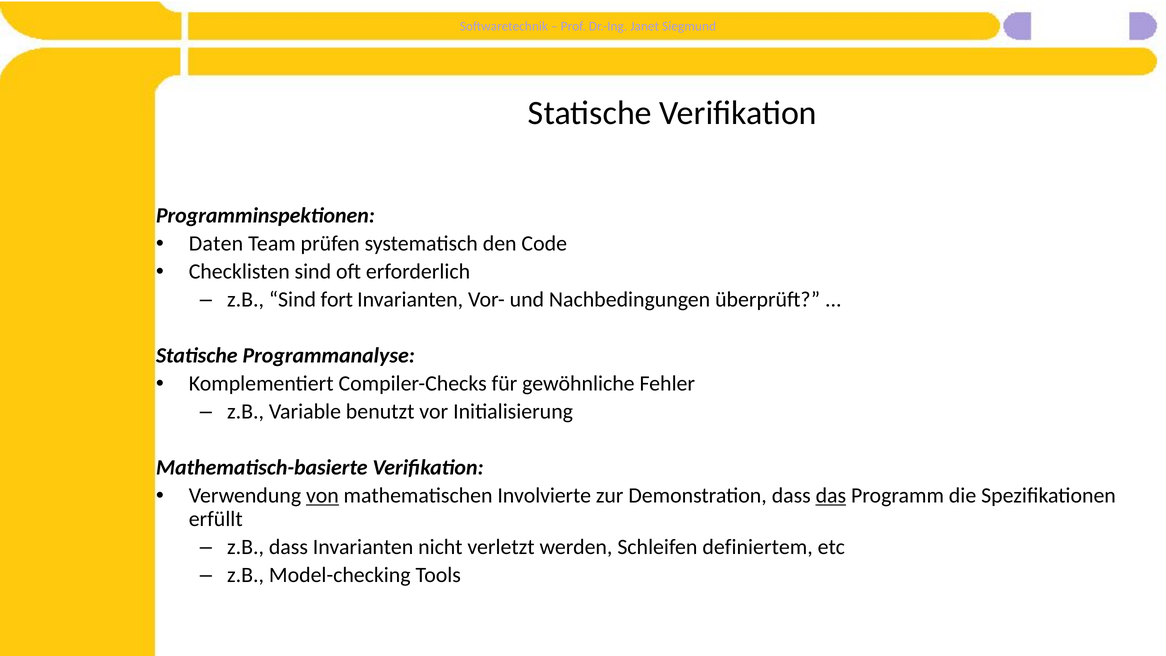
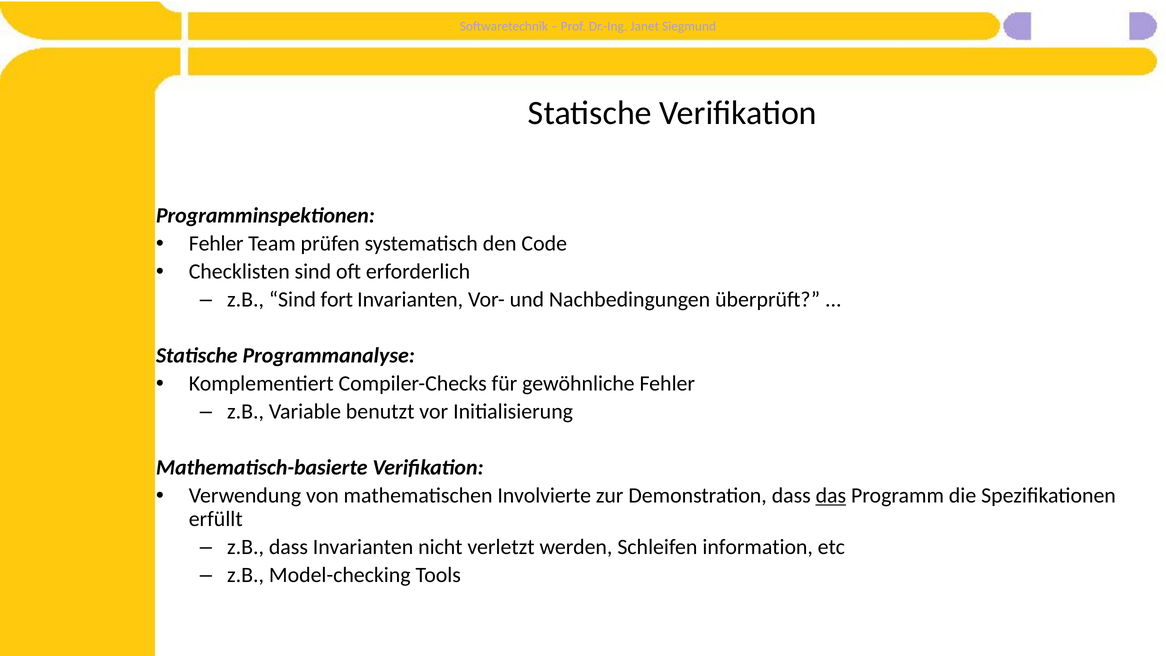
Daten at (216, 244): Daten -> Fehler
von underline: present -> none
definiertem: definiertem -> information
